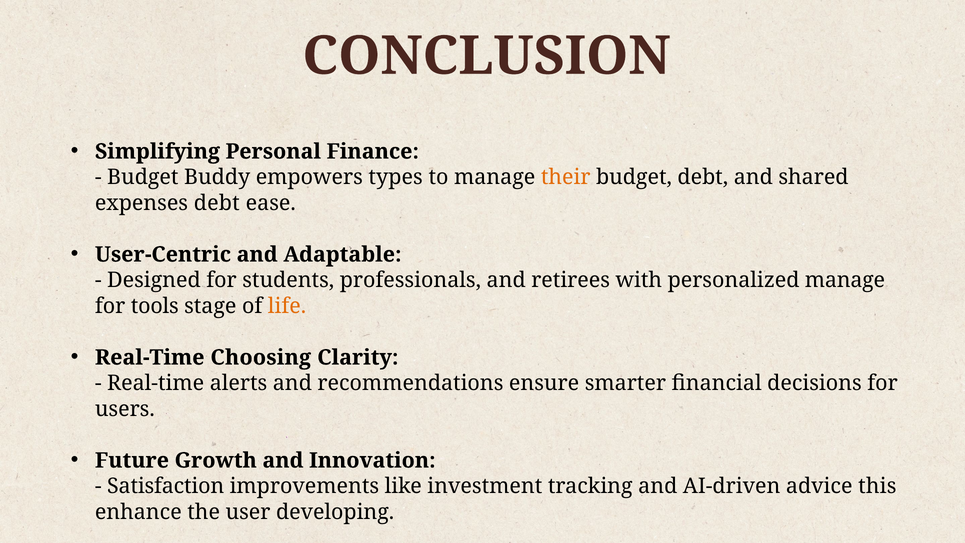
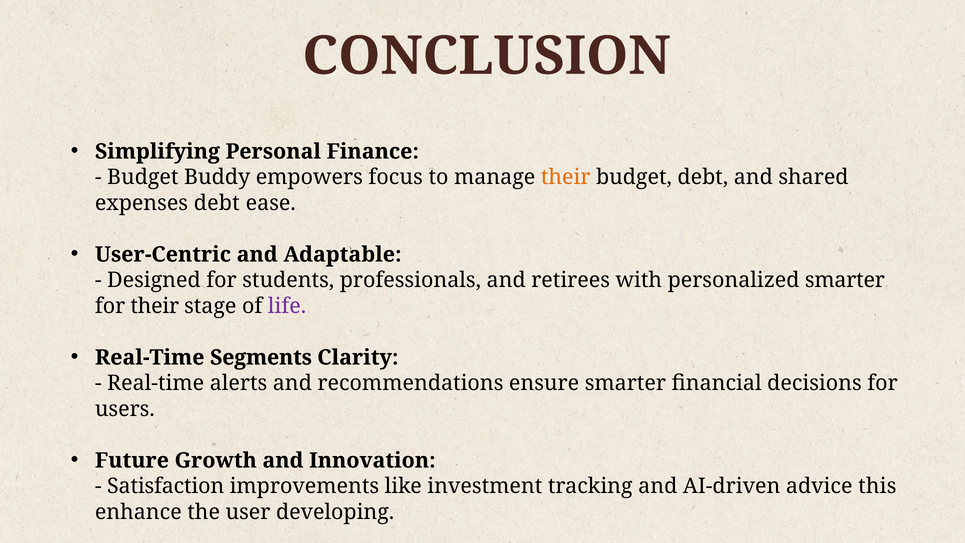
types: types -> focus
personalized manage: manage -> smarter
for tools: tools -> their
life colour: orange -> purple
Choosing: Choosing -> Segments
